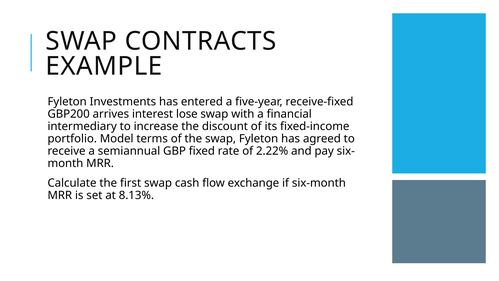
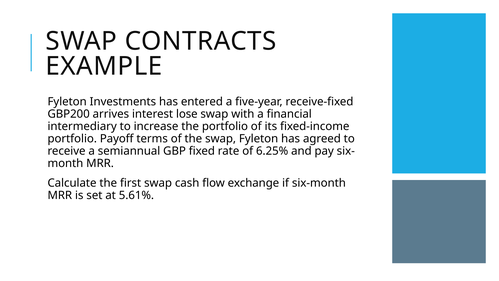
the discount: discount -> portfolio
Model: Model -> Payoff
2.22%: 2.22% -> 6.25%
8.13%: 8.13% -> 5.61%
